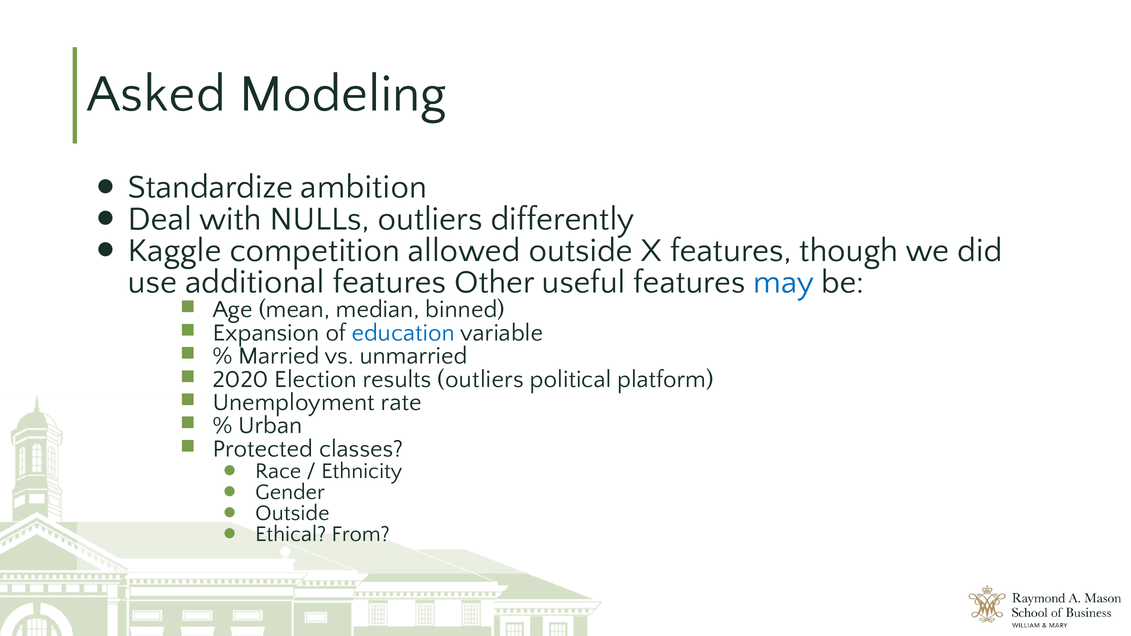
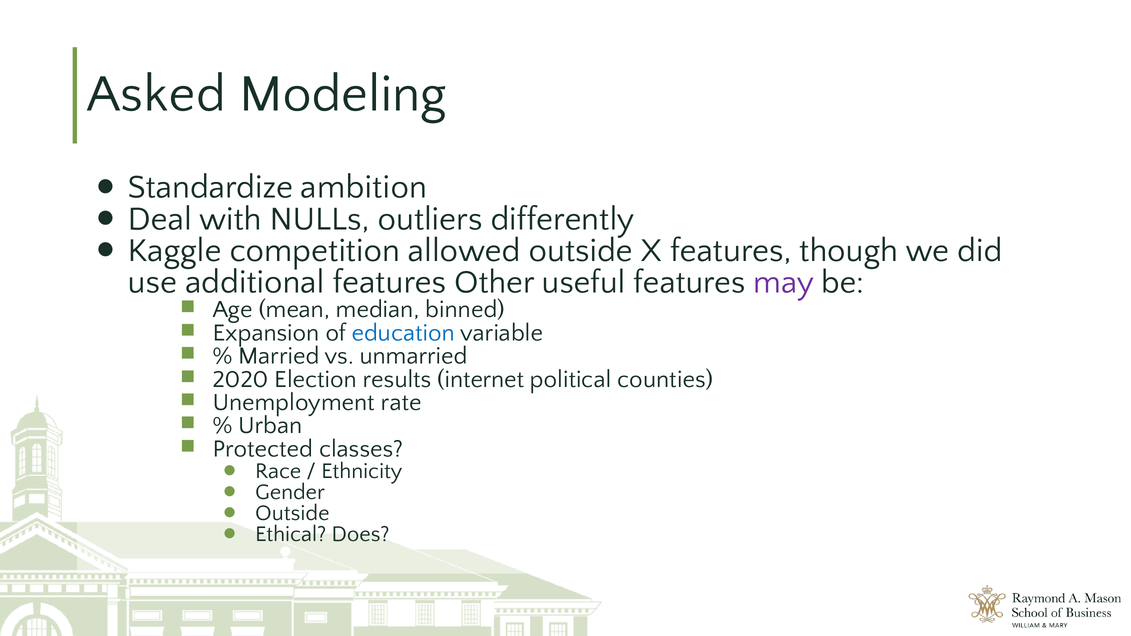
may colour: blue -> purple
results outliers: outliers -> internet
platform: platform -> counties
From: From -> Does
